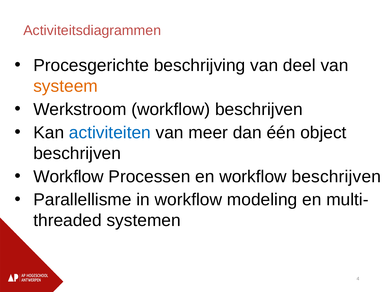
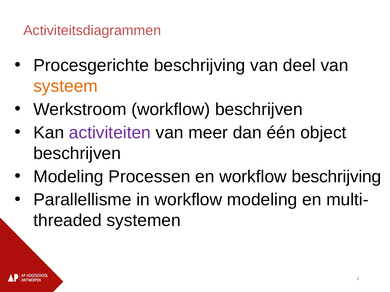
activiteiten colour: blue -> purple
Workflow at (69, 177): Workflow -> Modeling
en workflow beschrijven: beschrijven -> beschrijving
